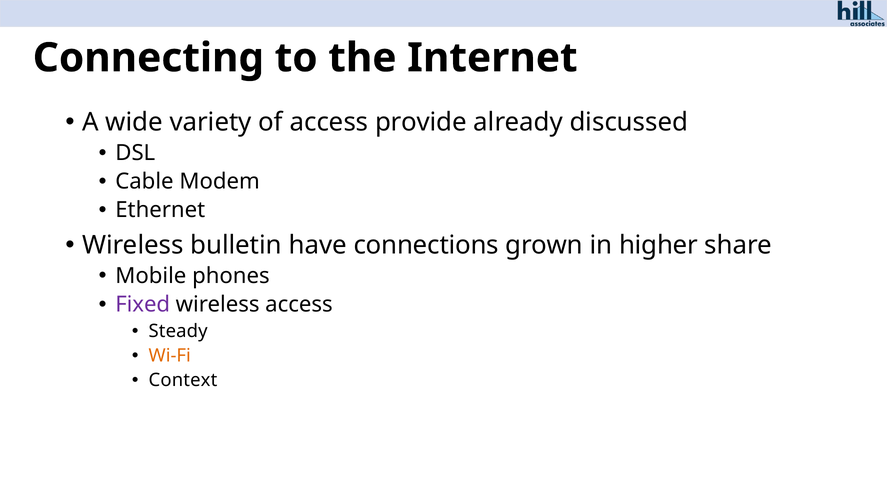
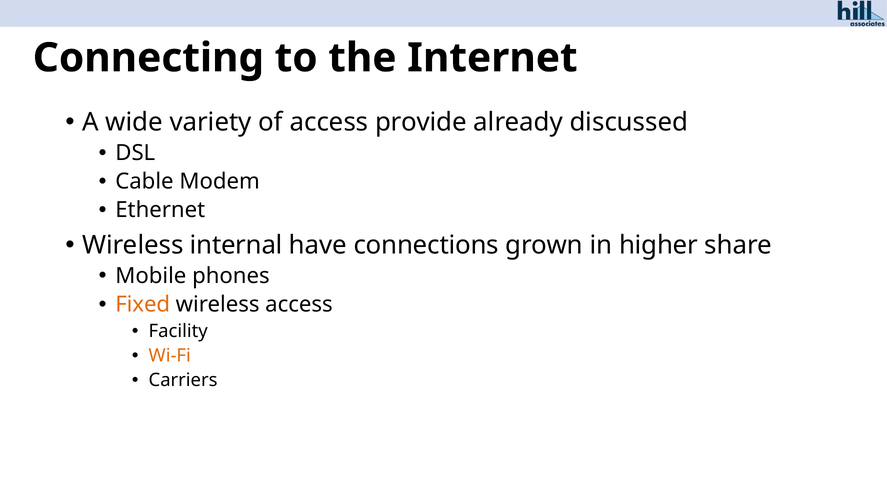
bulletin: bulletin -> internal
Fixed colour: purple -> orange
Steady: Steady -> Facility
Context: Context -> Carriers
